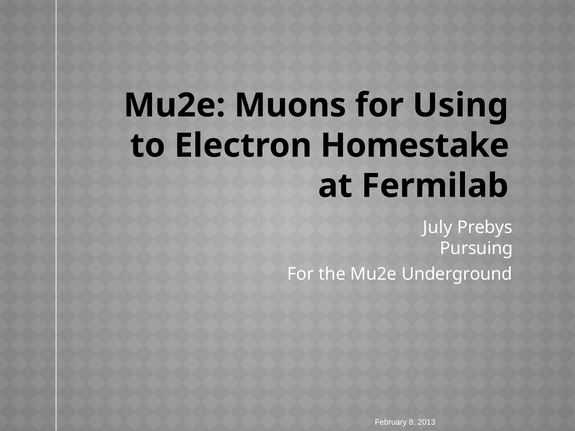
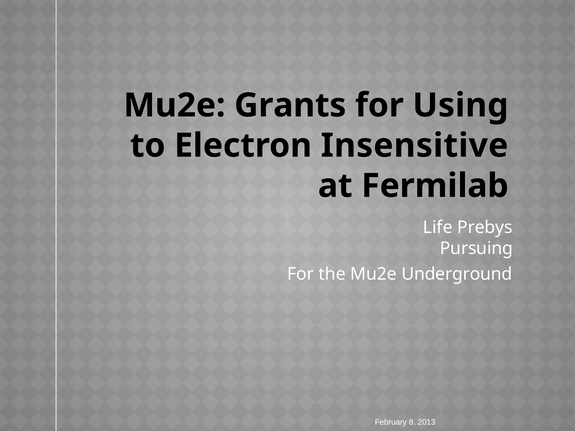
Muons: Muons -> Grants
Homestake: Homestake -> Insensitive
July: July -> Life
